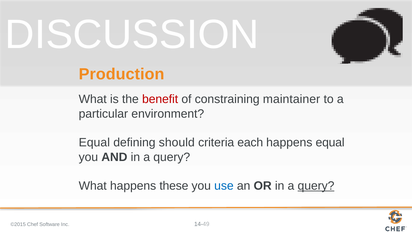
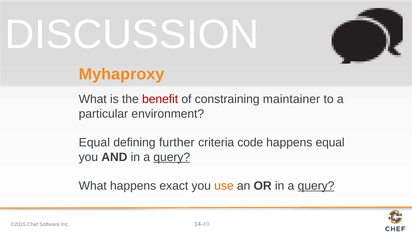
Production: Production -> Myhaproxy
should: should -> further
each: each -> code
query at (172, 157) underline: none -> present
these: these -> exact
use colour: blue -> orange
